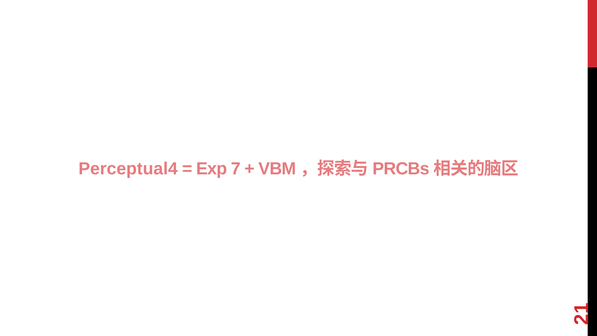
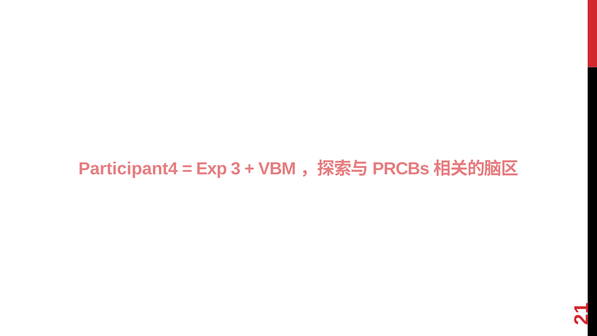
Perceptual4: Perceptual4 -> Participant4
7: 7 -> 3
